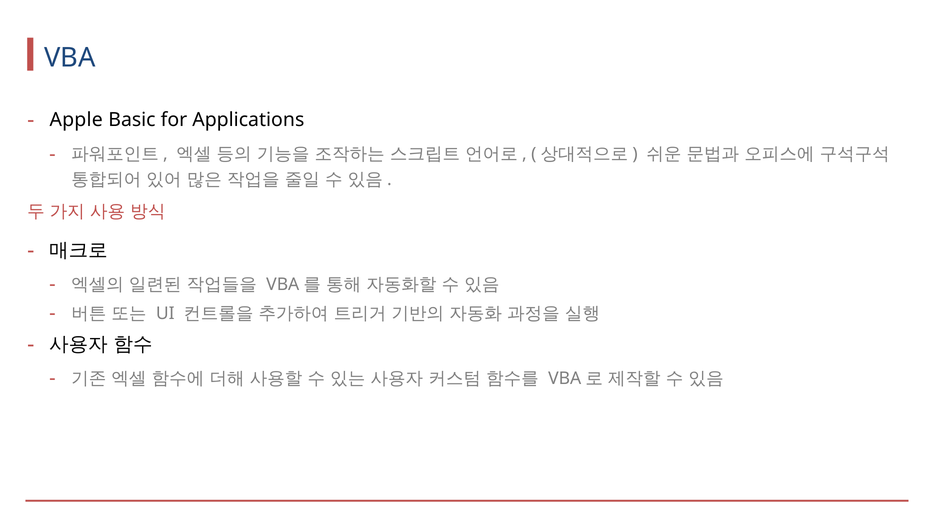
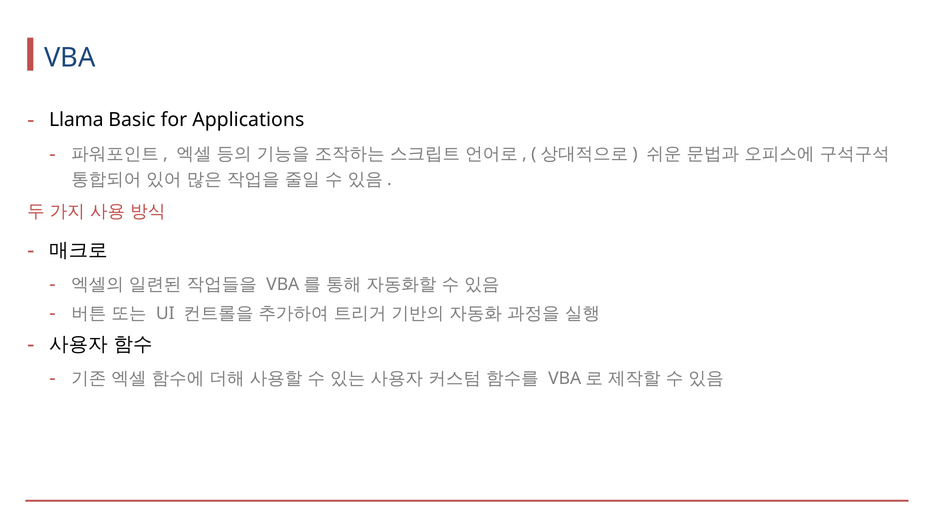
Apple: Apple -> Llama
